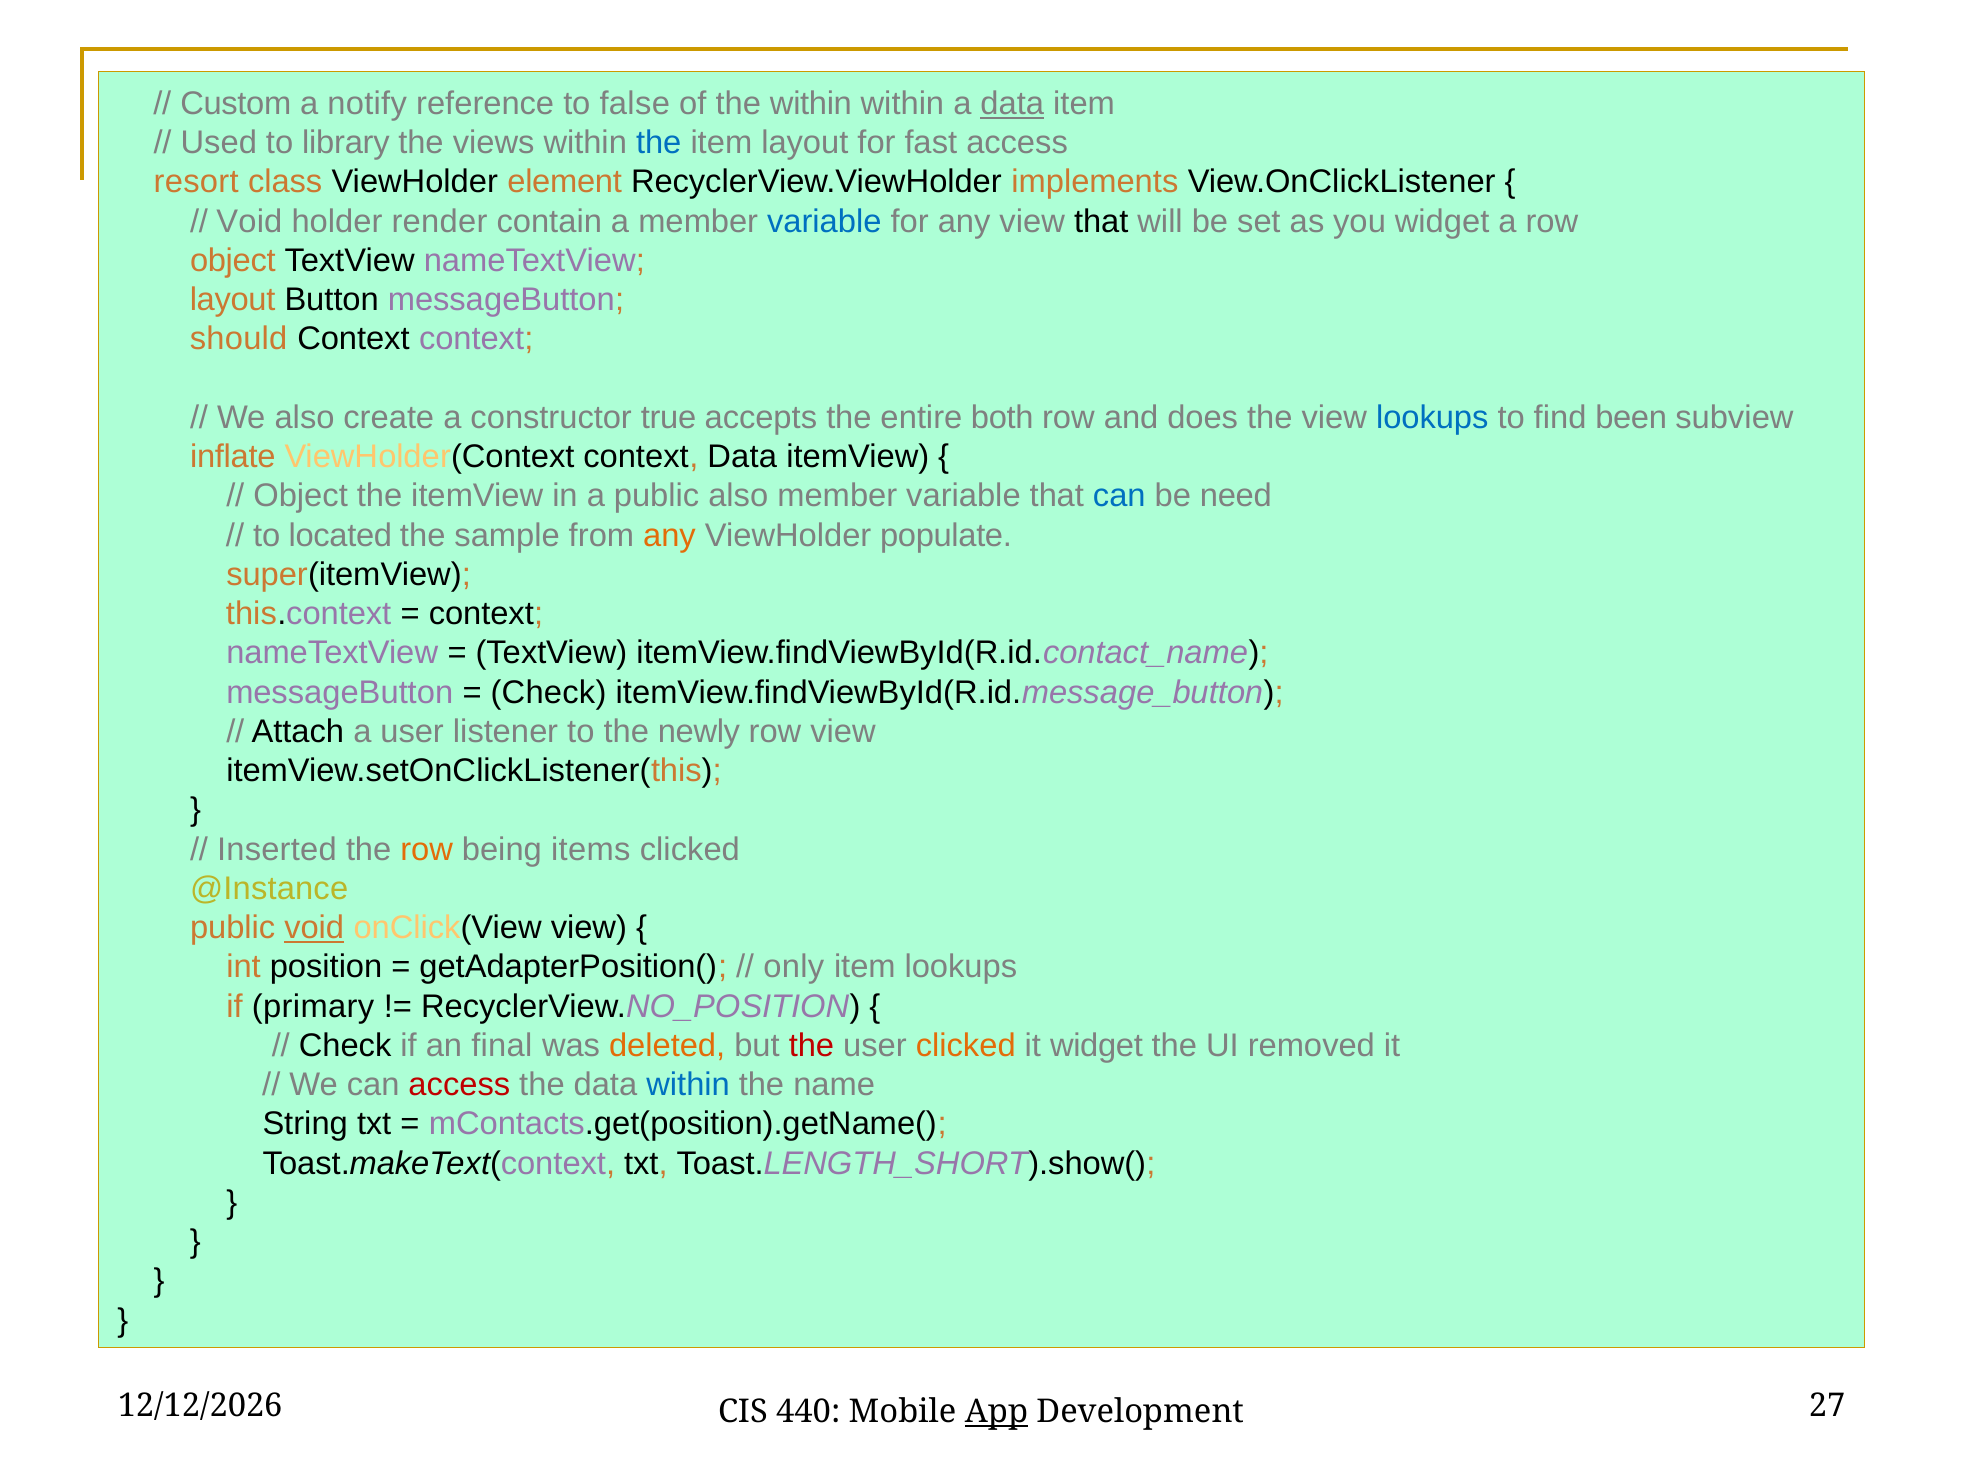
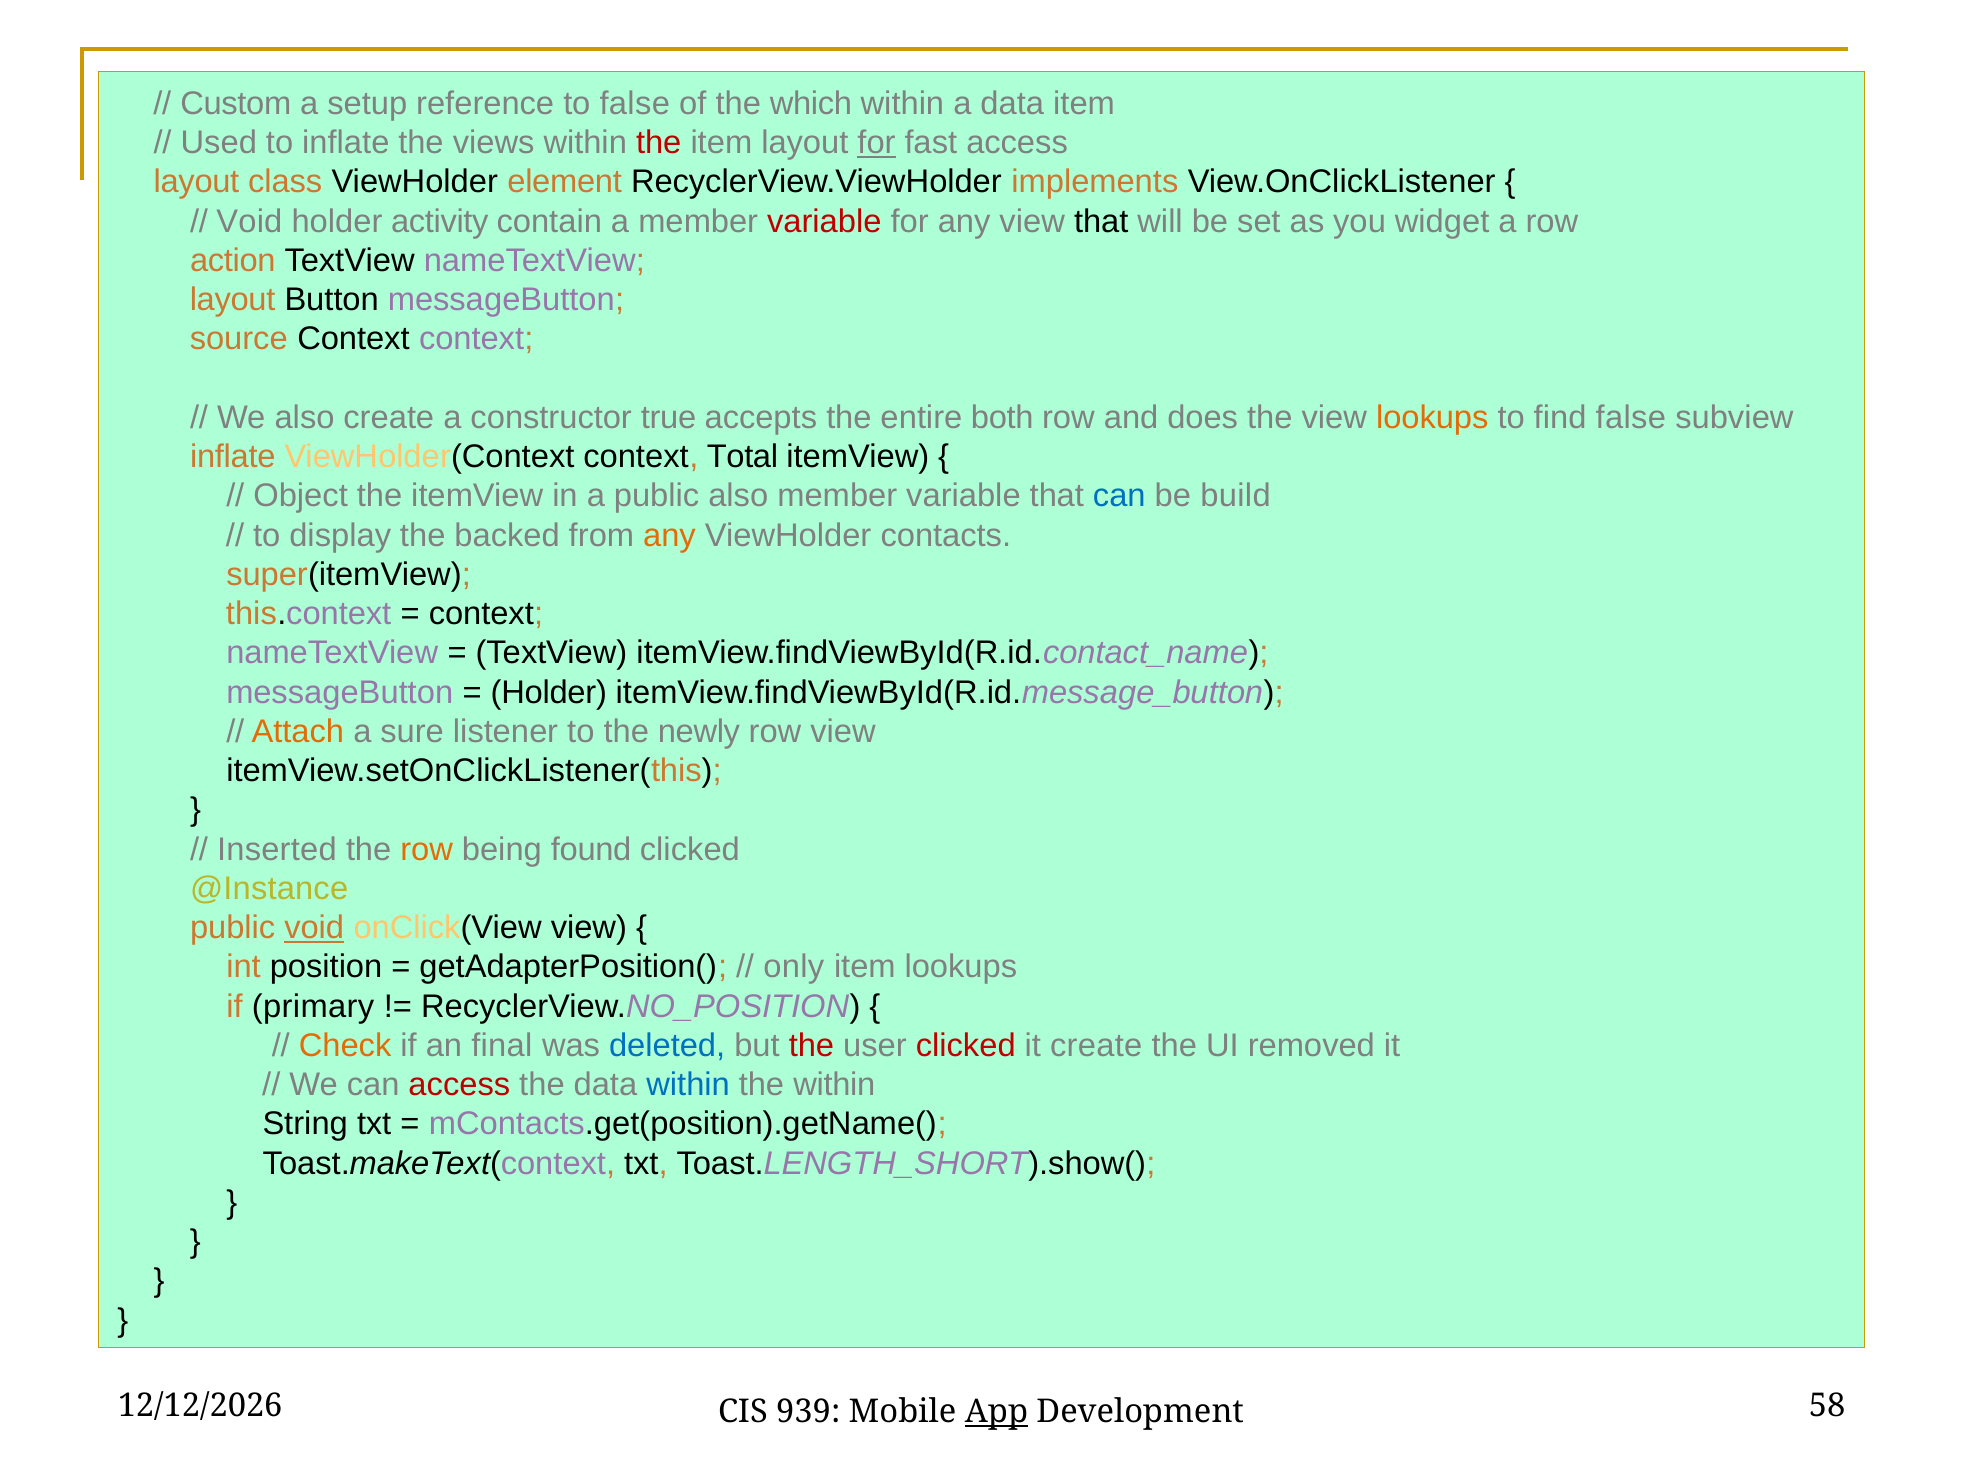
notify: notify -> setup
the within: within -> which
data at (1012, 104) underline: present -> none
to library: library -> inflate
the at (659, 143) colour: blue -> red
for at (877, 143) underline: none -> present
resort at (196, 182): resort -> layout
render: render -> activity
variable at (824, 221) colour: blue -> red
object at (233, 261): object -> action
should: should -> source
lookups at (1432, 418) colour: blue -> orange
find been: been -> false
context Data: Data -> Total
need: need -> build
located: located -> display
sample: sample -> backed
populate: populate -> contacts
Check at (549, 692): Check -> Holder
Attach colour: black -> orange
a user: user -> sure
items: items -> found
Check at (345, 1046) colour: black -> orange
deleted colour: orange -> blue
clicked at (966, 1046) colour: orange -> red
it widget: widget -> create
the name: name -> within
440: 440 -> 939
27: 27 -> 58
